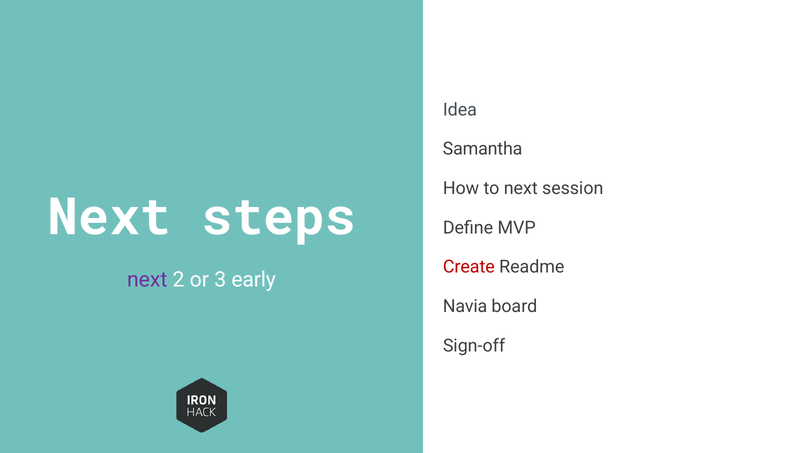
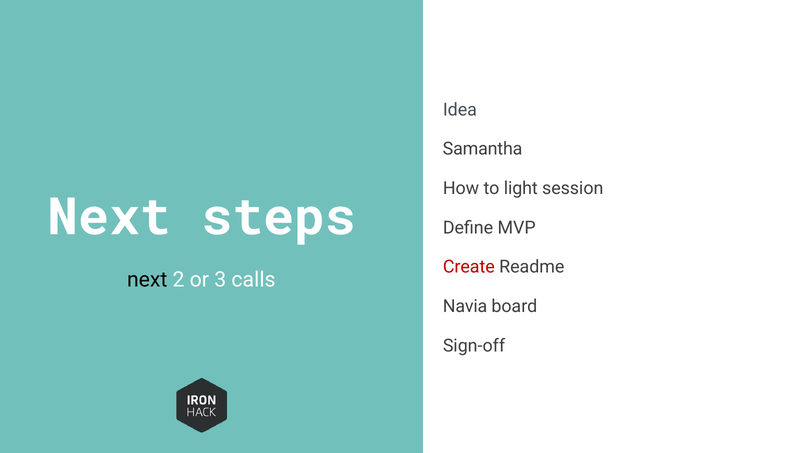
to next: next -> light
next at (147, 279) colour: purple -> black
early: early -> calls
